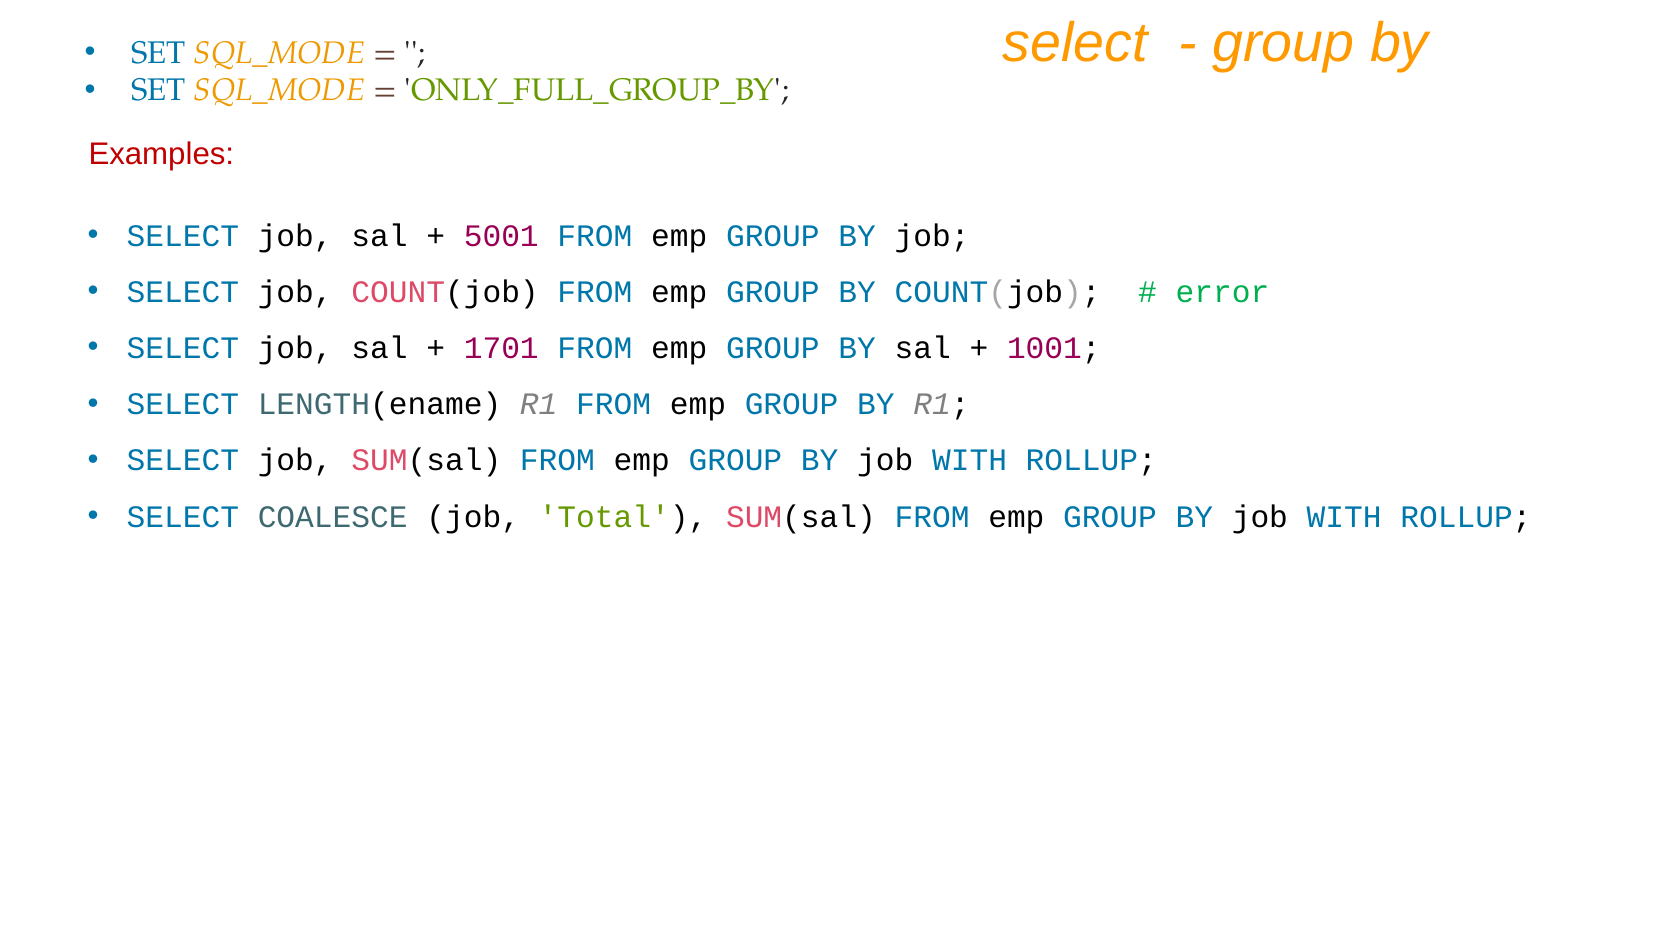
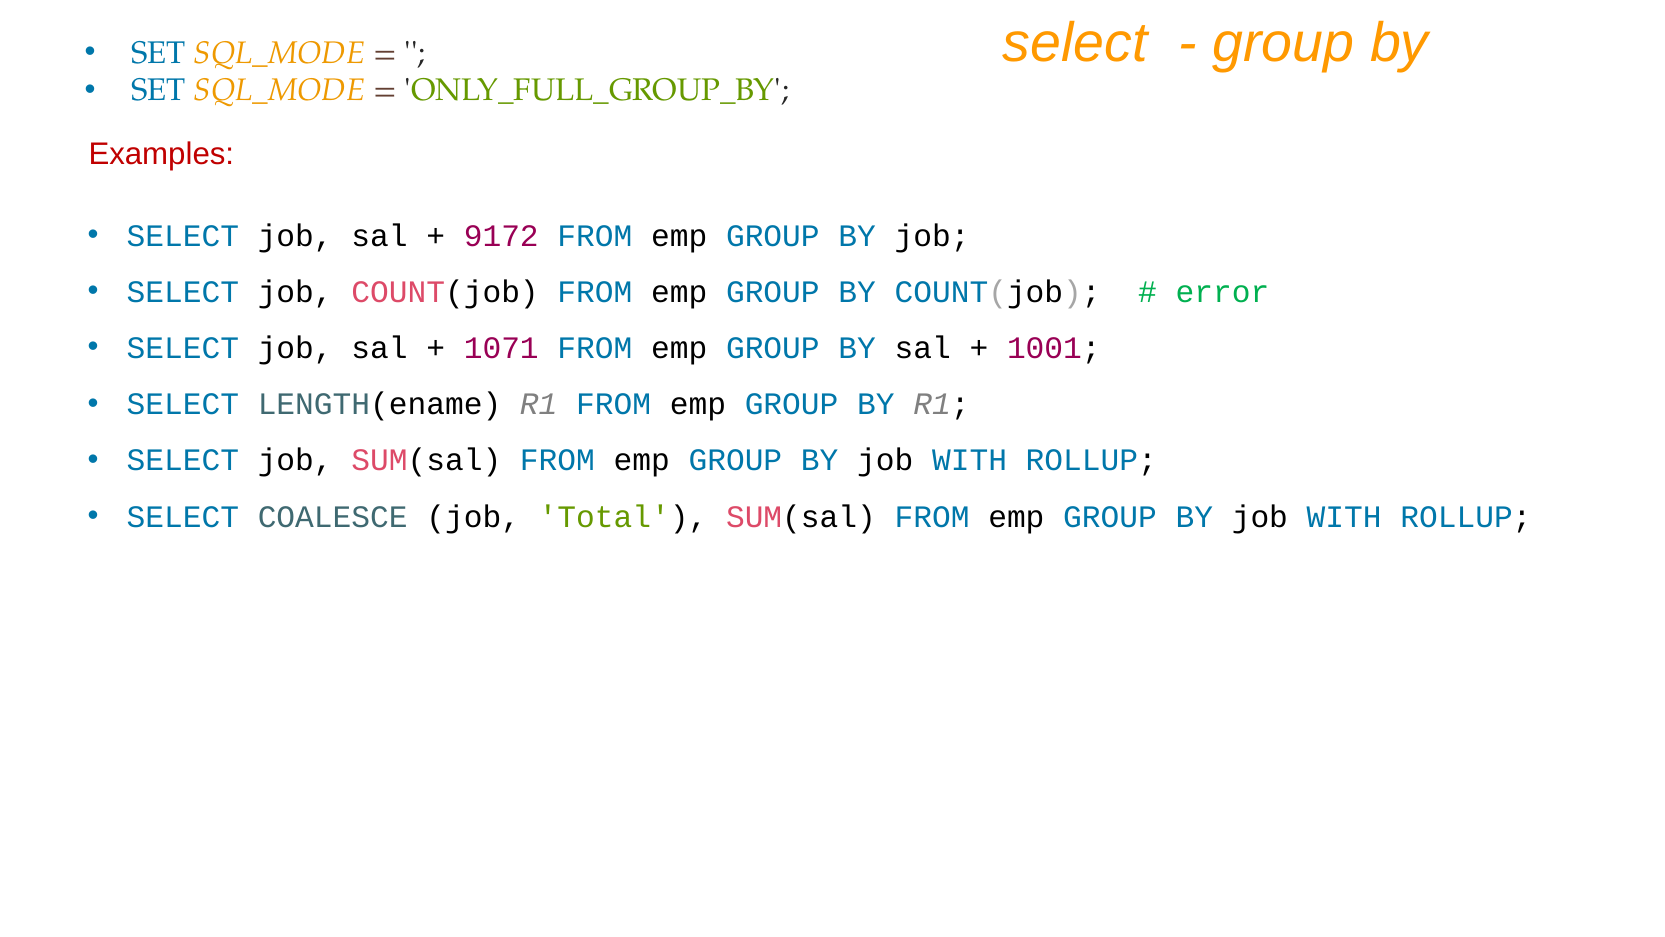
5001: 5001 -> 9172
1701: 1701 -> 1071
